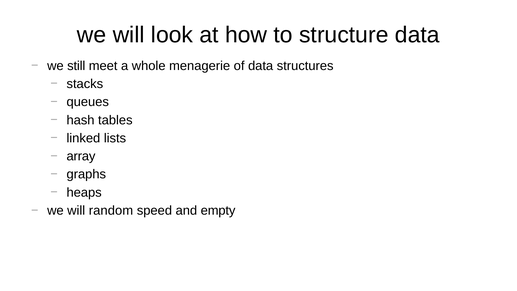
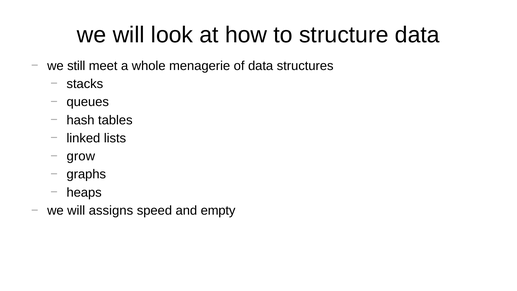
array: array -> grow
random: random -> assigns
